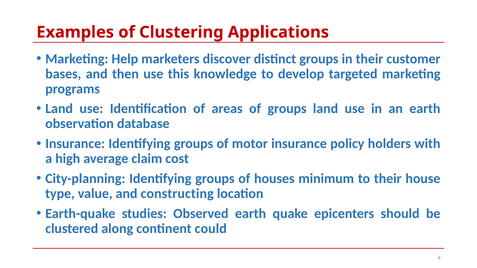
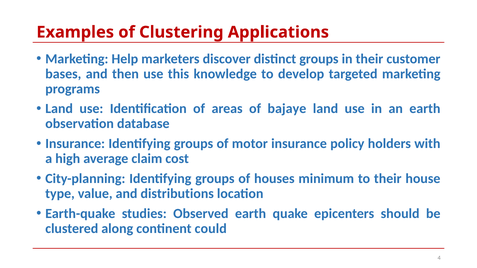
of groups: groups -> bajaye
constructing: constructing -> distributions
